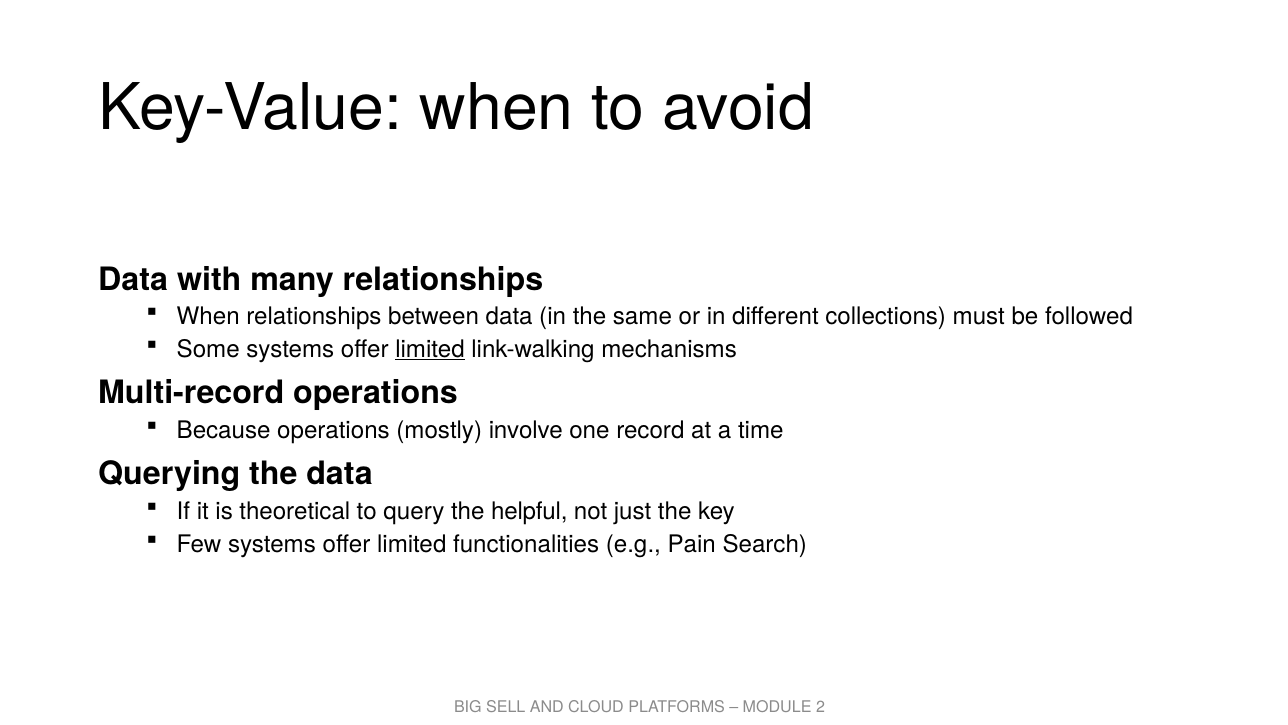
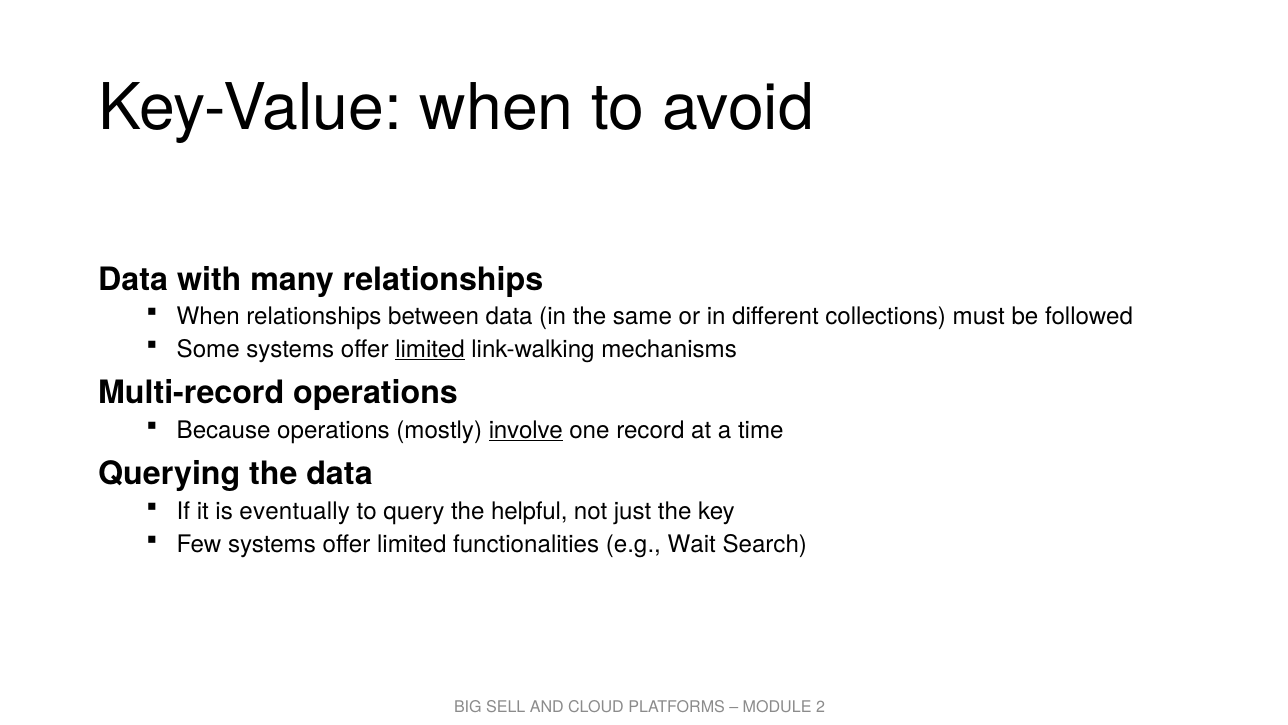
involve underline: none -> present
theoretical: theoretical -> eventually
Pain: Pain -> Wait
